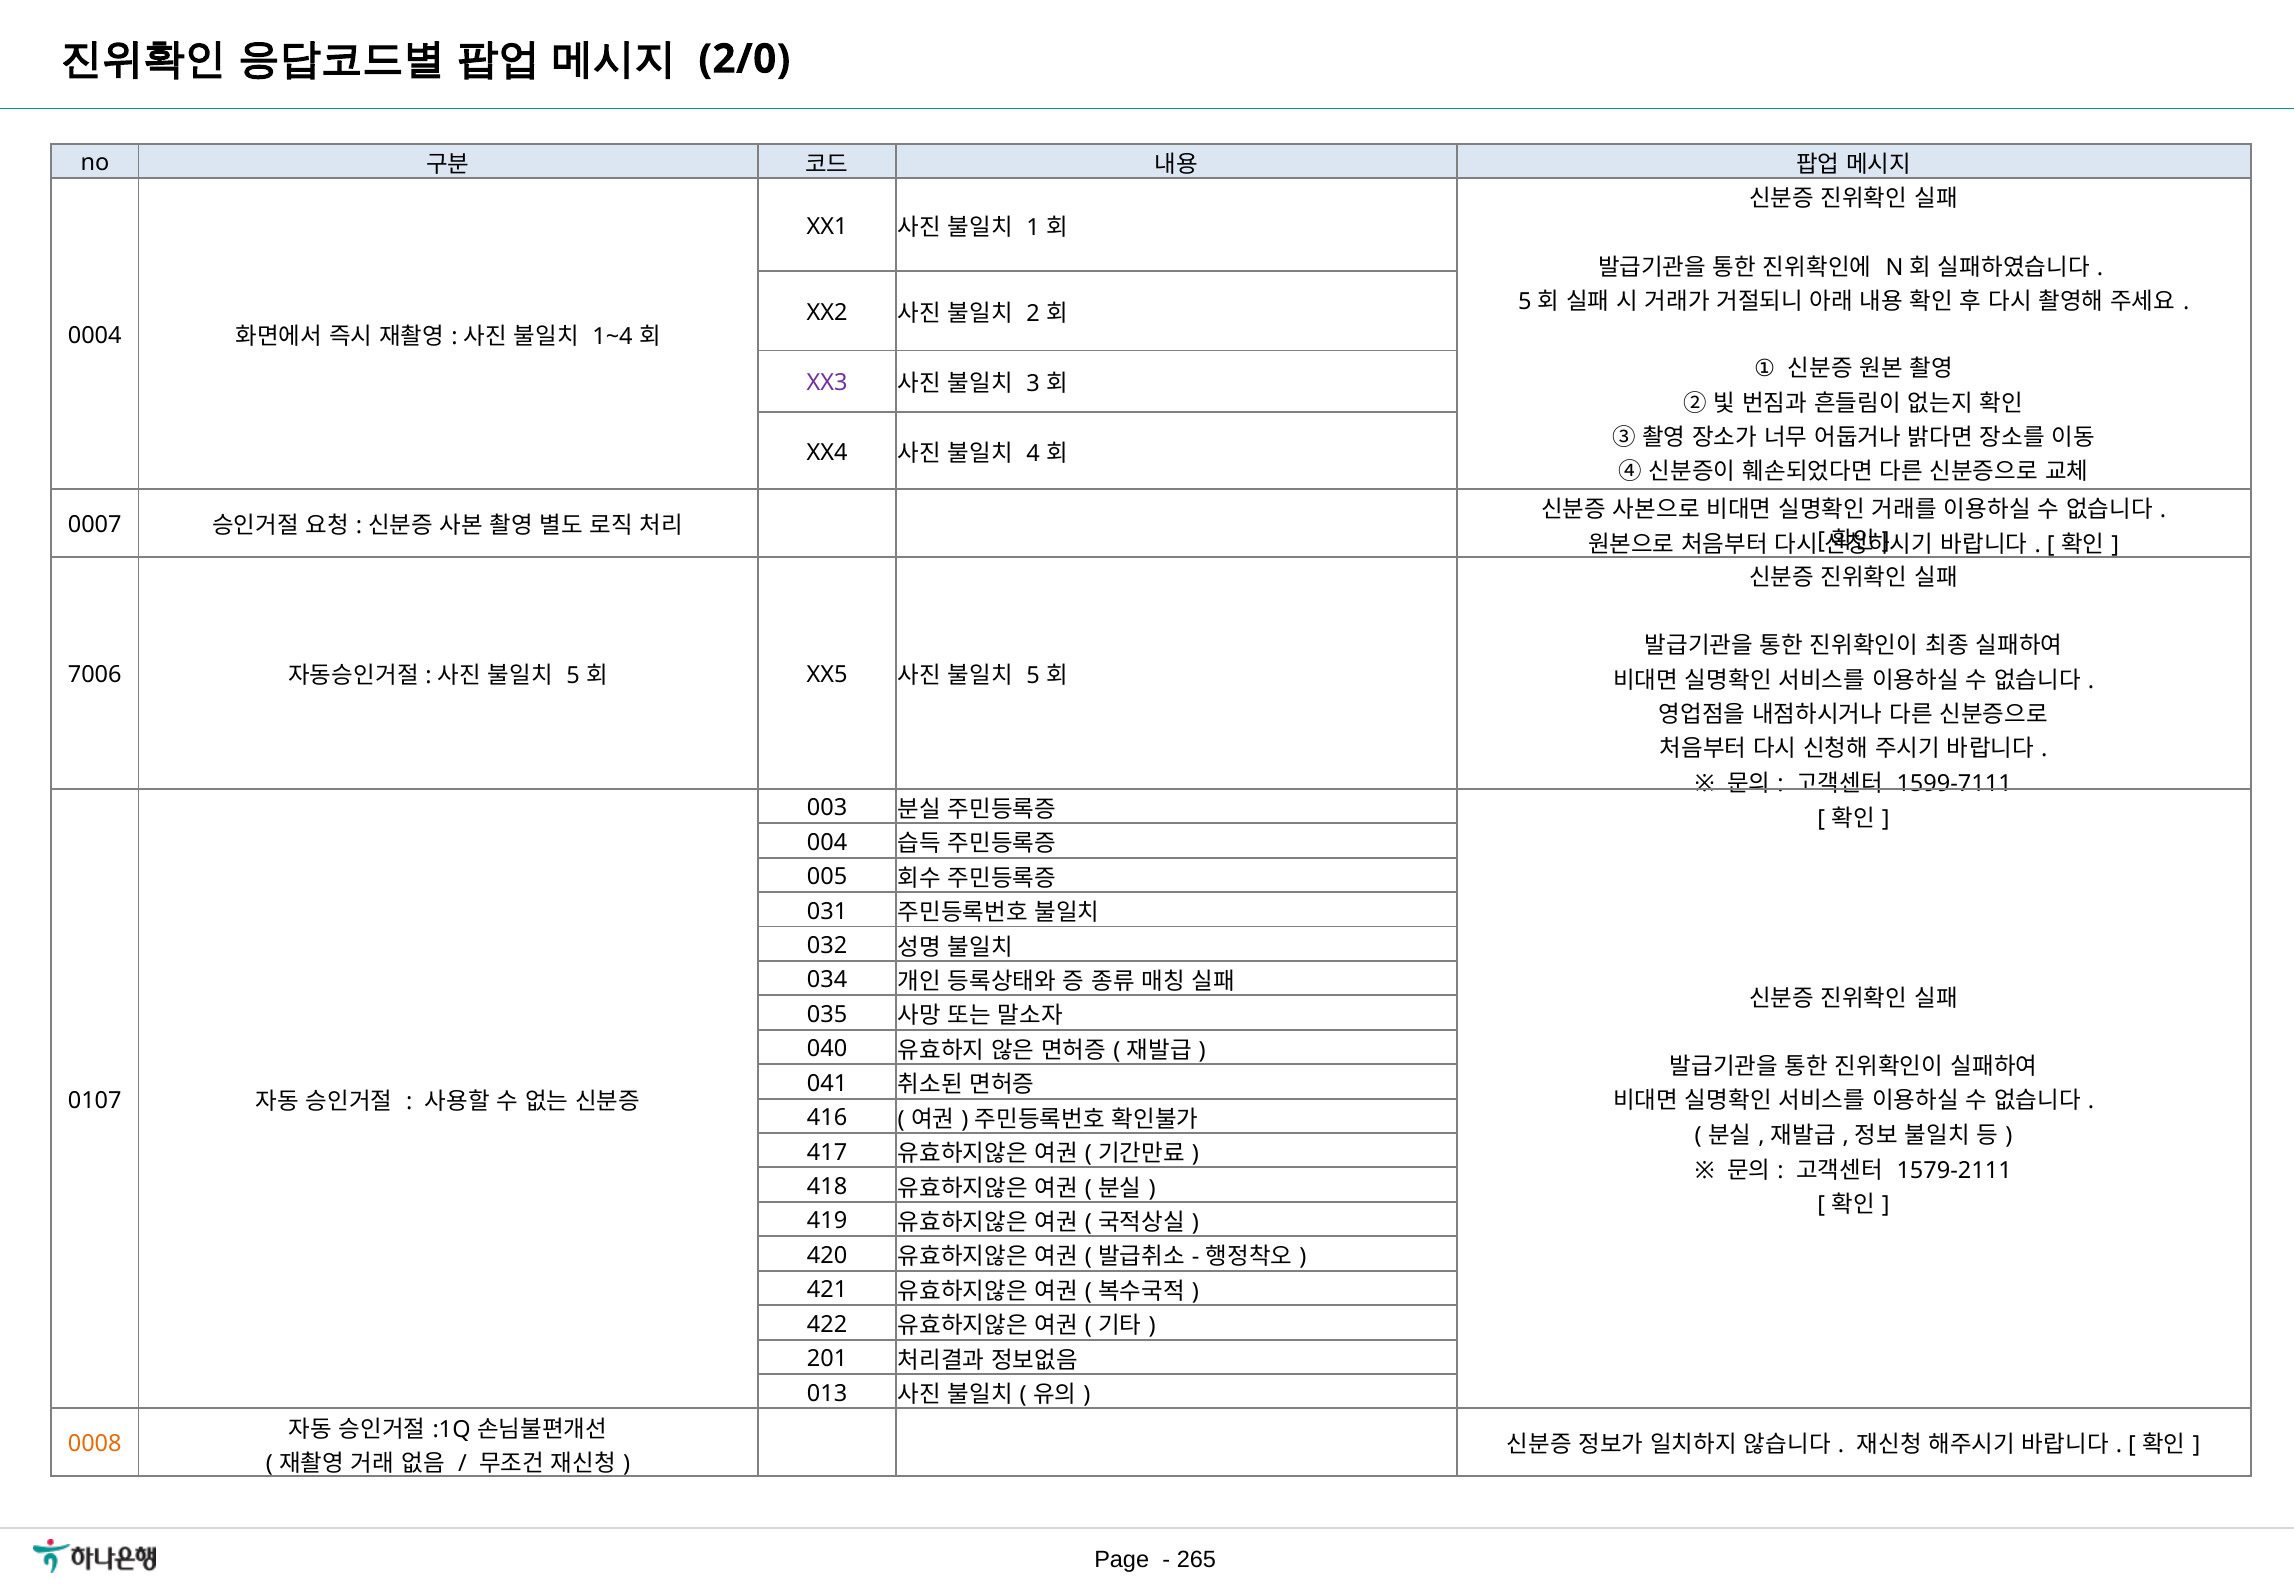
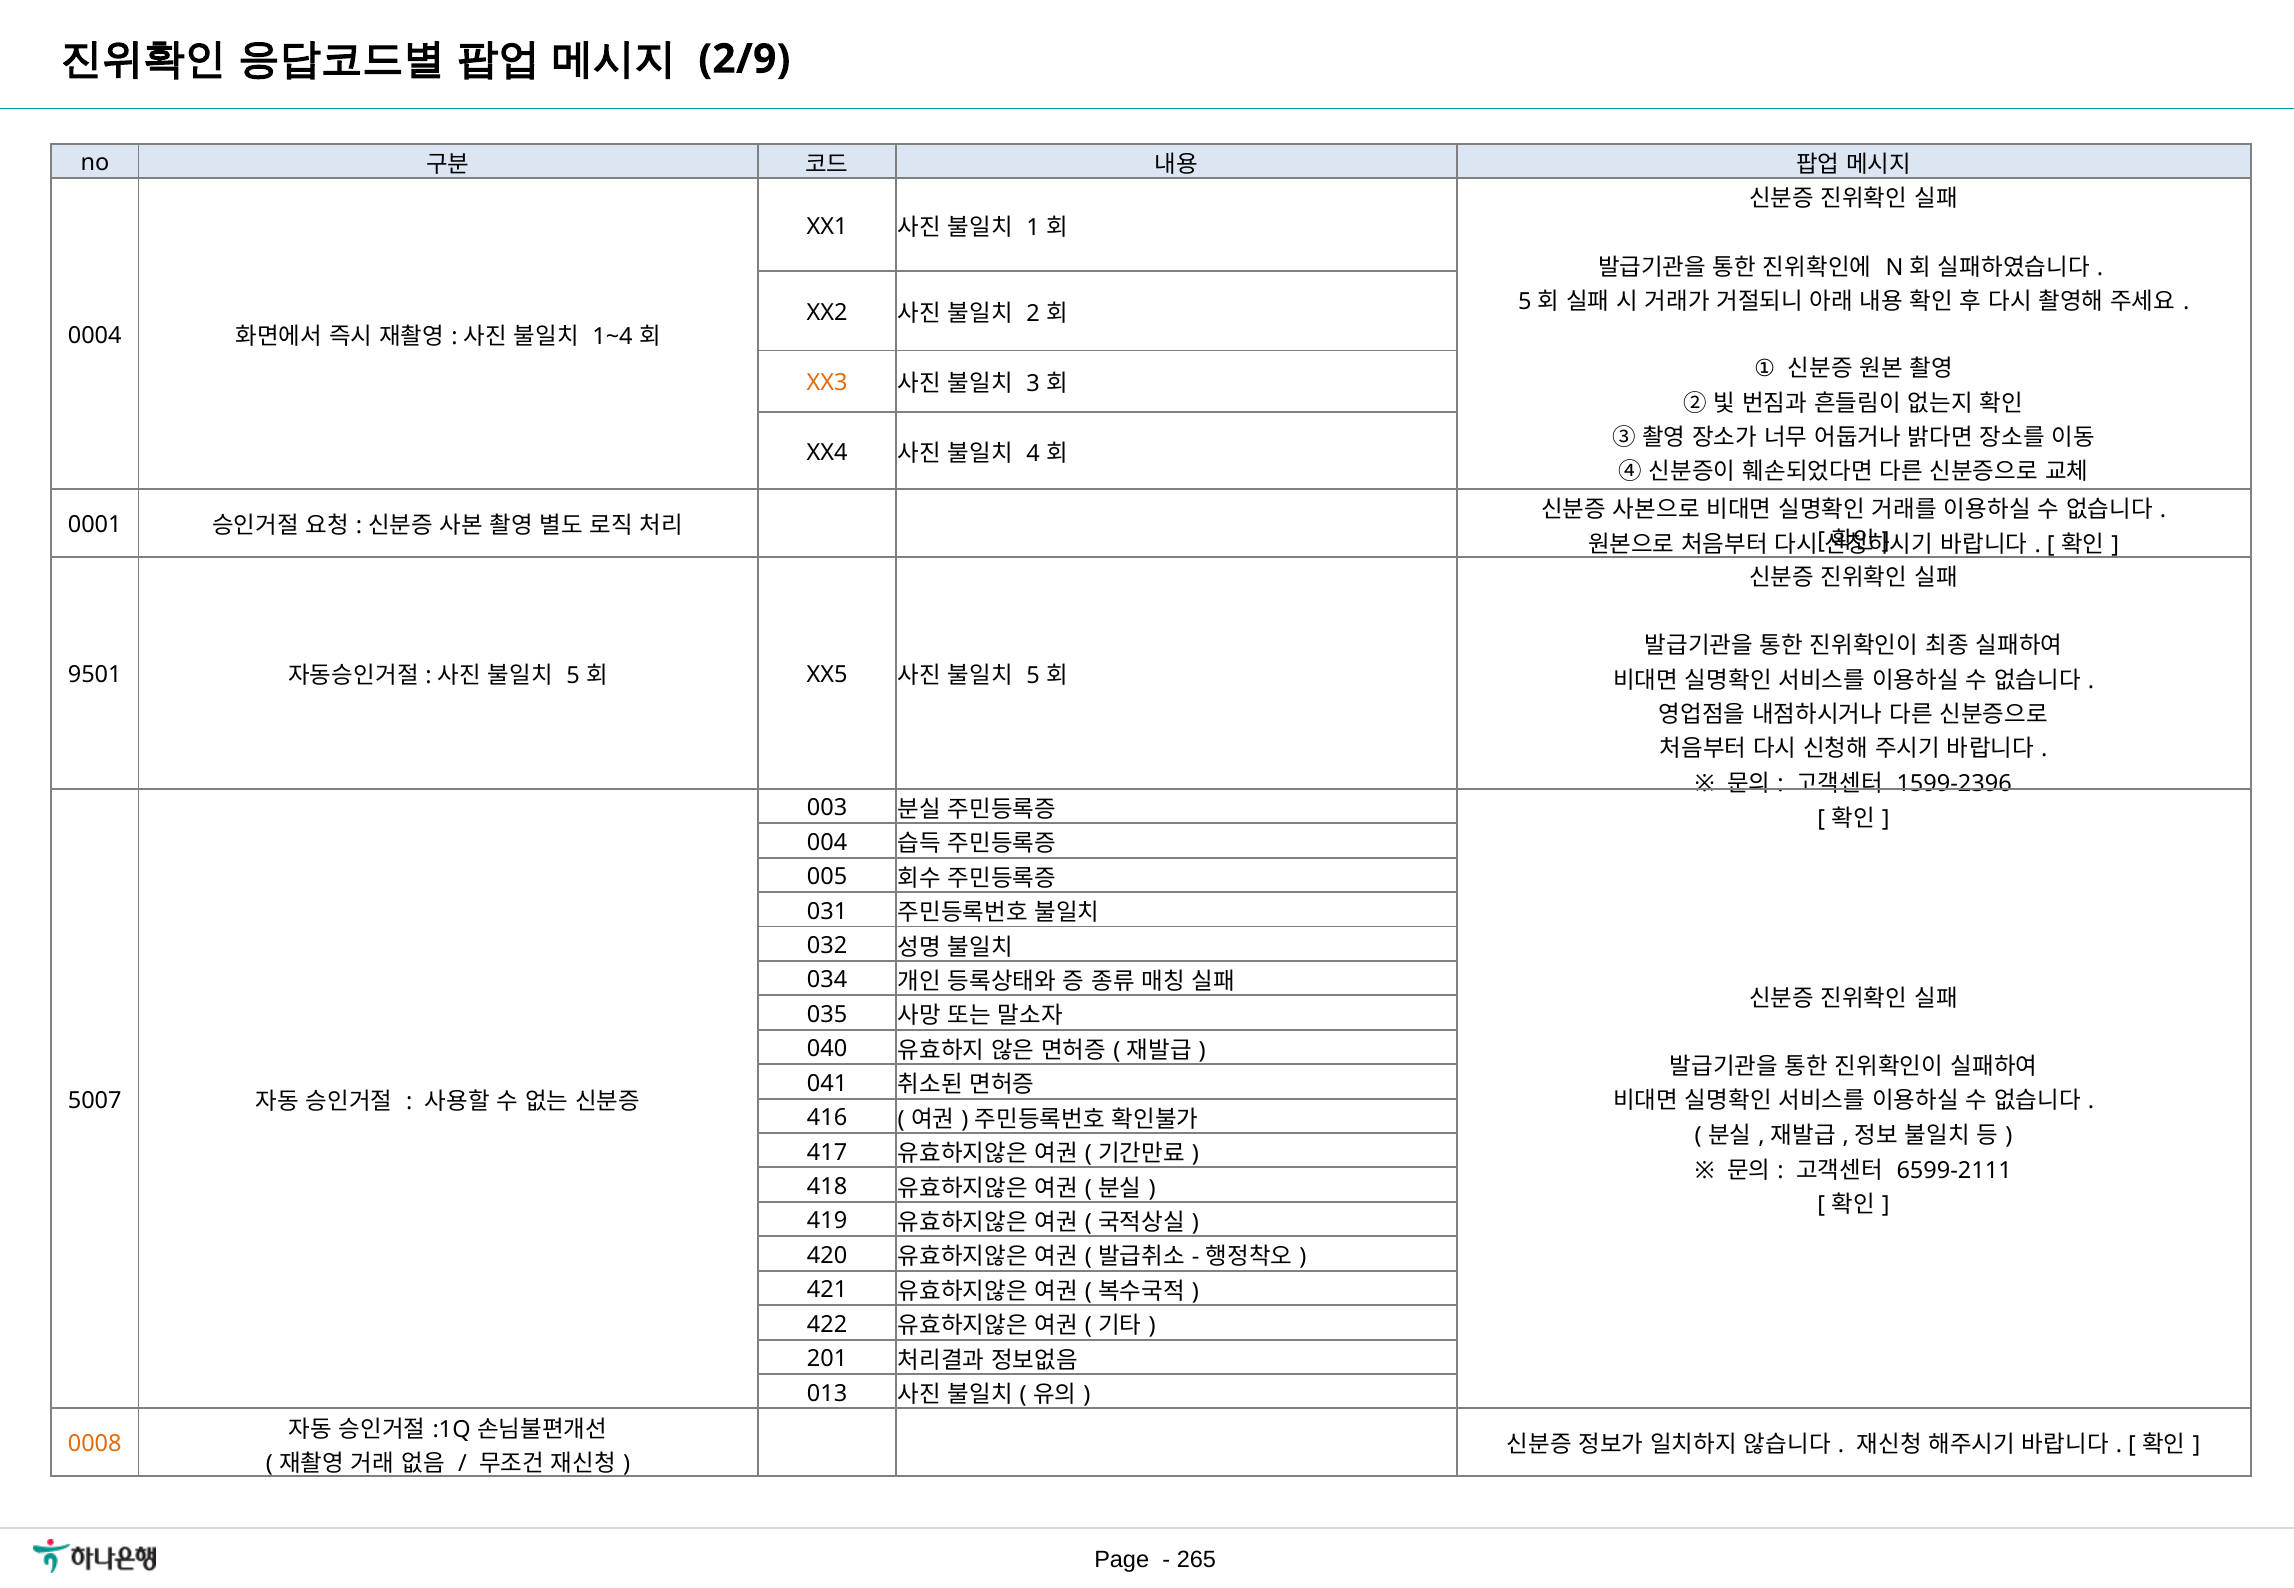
2/0: 2/0 -> 2/9
XX3 colour: purple -> orange
0007: 0007 -> 0001
7006: 7006 -> 9501
1599-7111: 1599-7111 -> 1599-2396
0107: 0107 -> 5007
1579-2111: 1579-2111 -> 6599-2111
